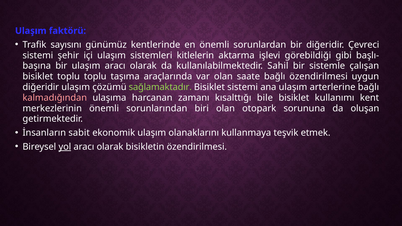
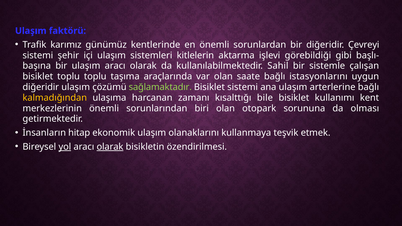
sayısını: sayısını -> karımız
Çevreci: Çevreci -> Çevreyi
bağlı özendirilmesi: özendirilmesi -> istasyonlarını
kalmadığından colour: pink -> yellow
oluşan: oluşan -> olması
sabit: sabit -> hitap
olarak at (110, 147) underline: none -> present
